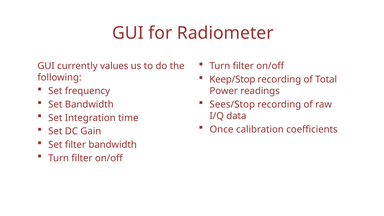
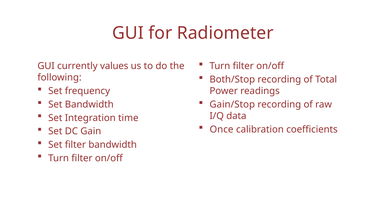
Keep/Stop: Keep/Stop -> Both/Stop
Sees/Stop: Sees/Stop -> Gain/Stop
